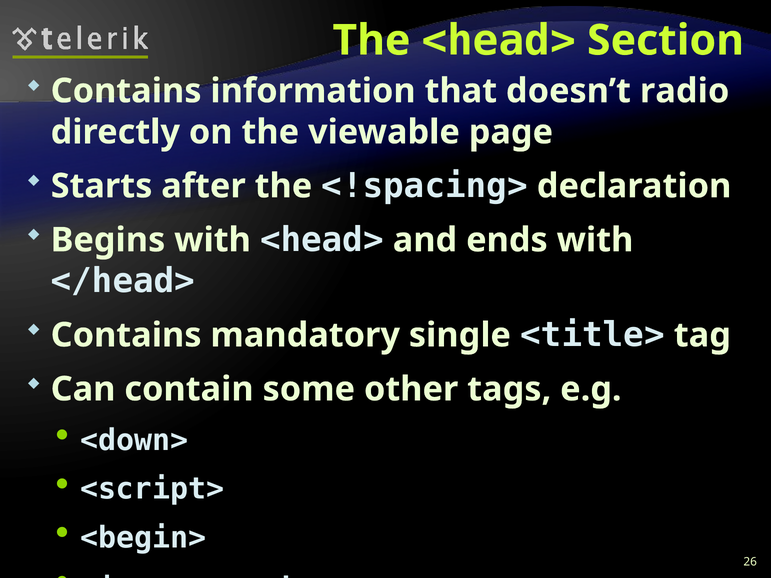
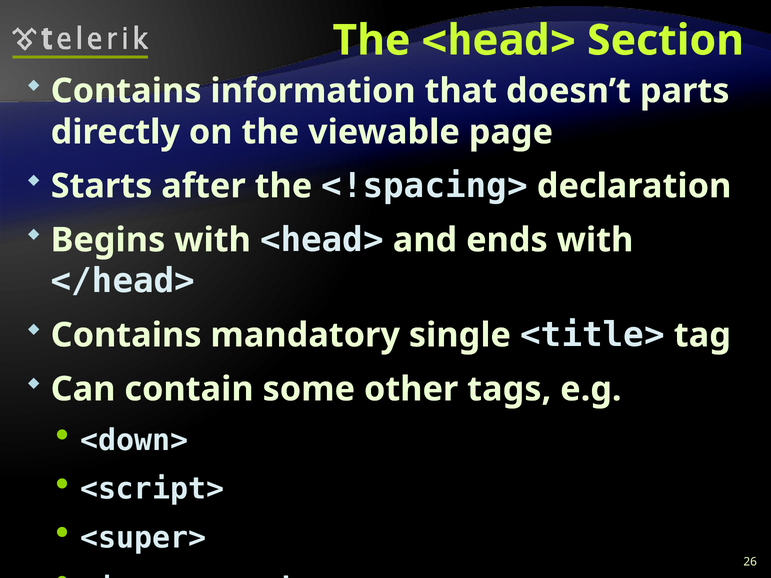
radio: radio -> parts
<begin>: <begin> -> <super>
